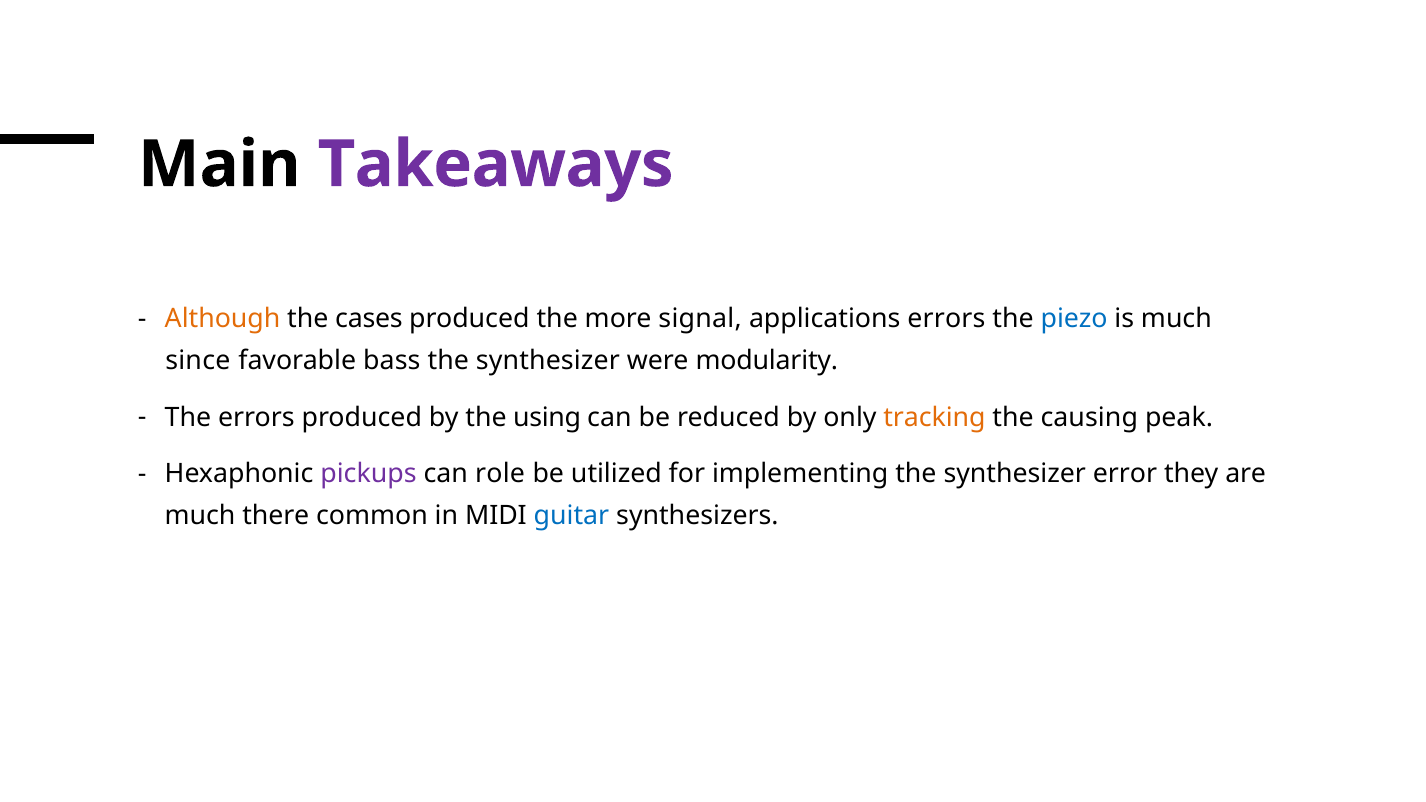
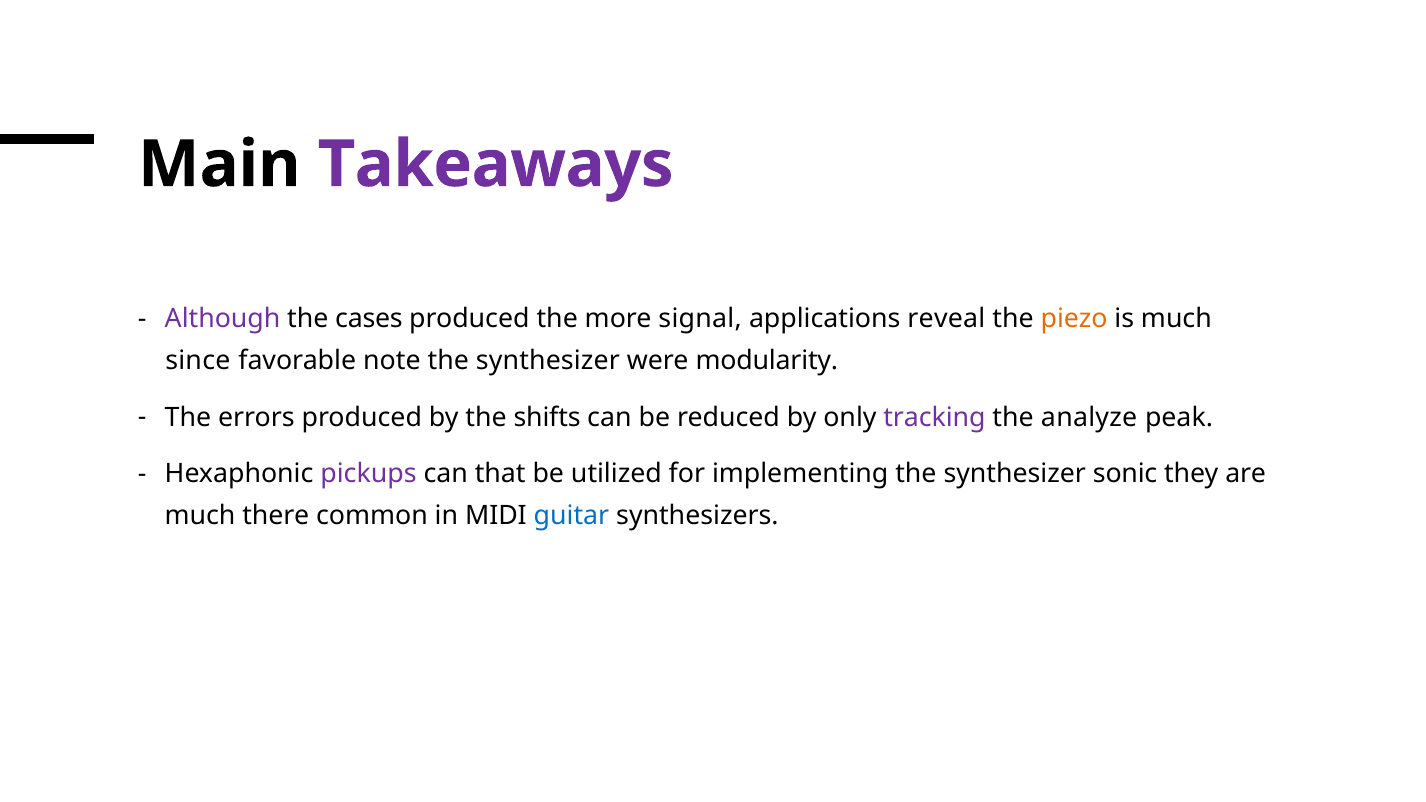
Although colour: orange -> purple
applications errors: errors -> reveal
piezo colour: blue -> orange
bass: bass -> note
using: using -> shifts
tracking colour: orange -> purple
causing: causing -> analyze
role: role -> that
error: error -> sonic
